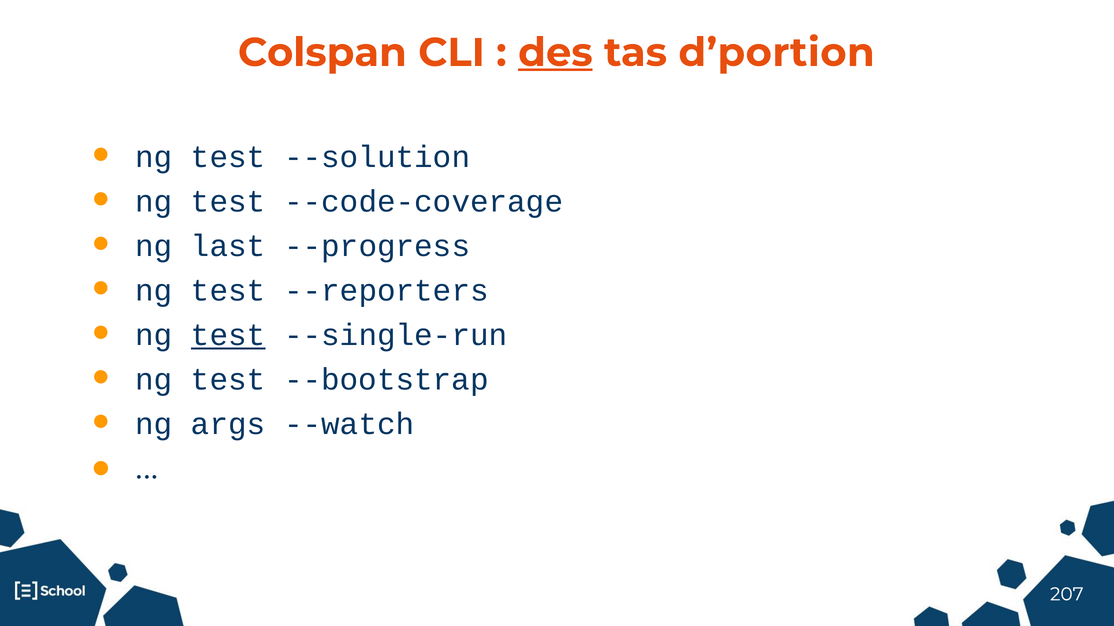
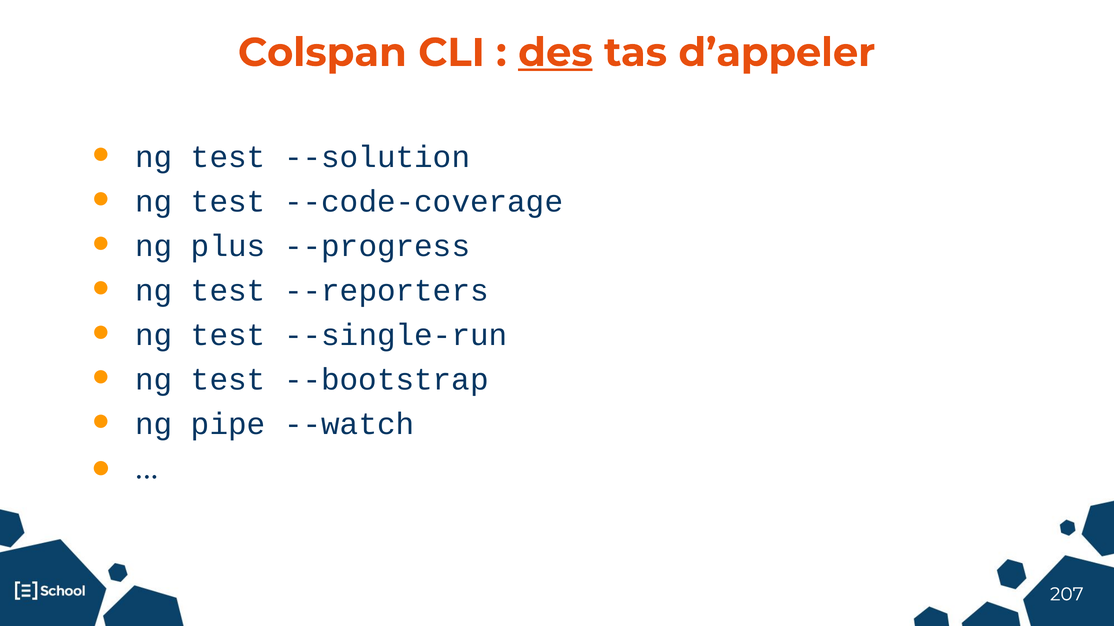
d’portion: d’portion -> d’appeler
last: last -> plus
test at (228, 336) underline: present -> none
args: args -> pipe
